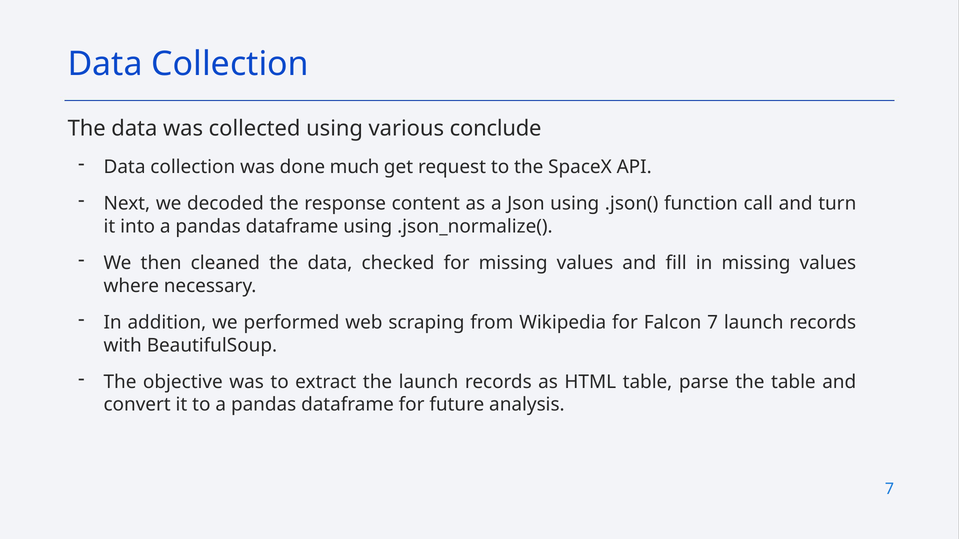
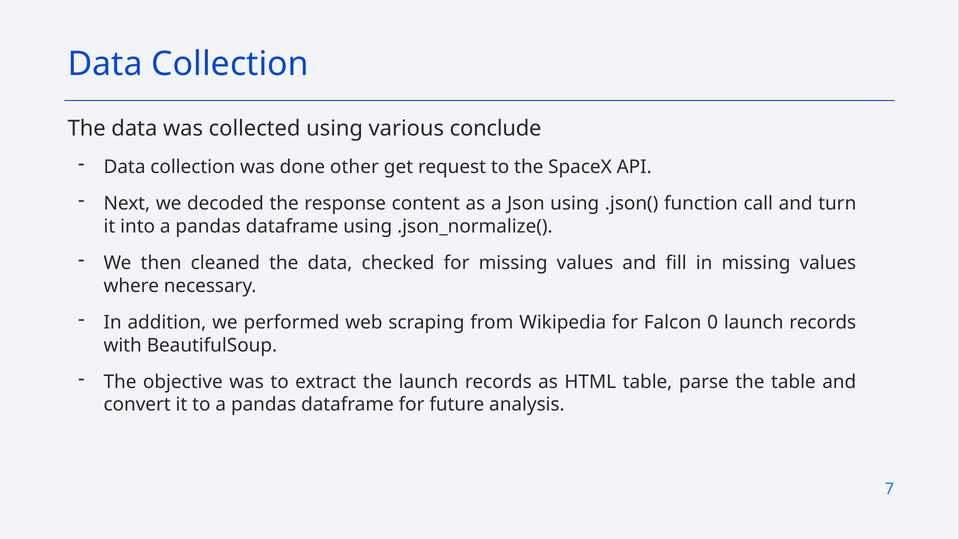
much: much -> other
Falcon 7: 7 -> 0
